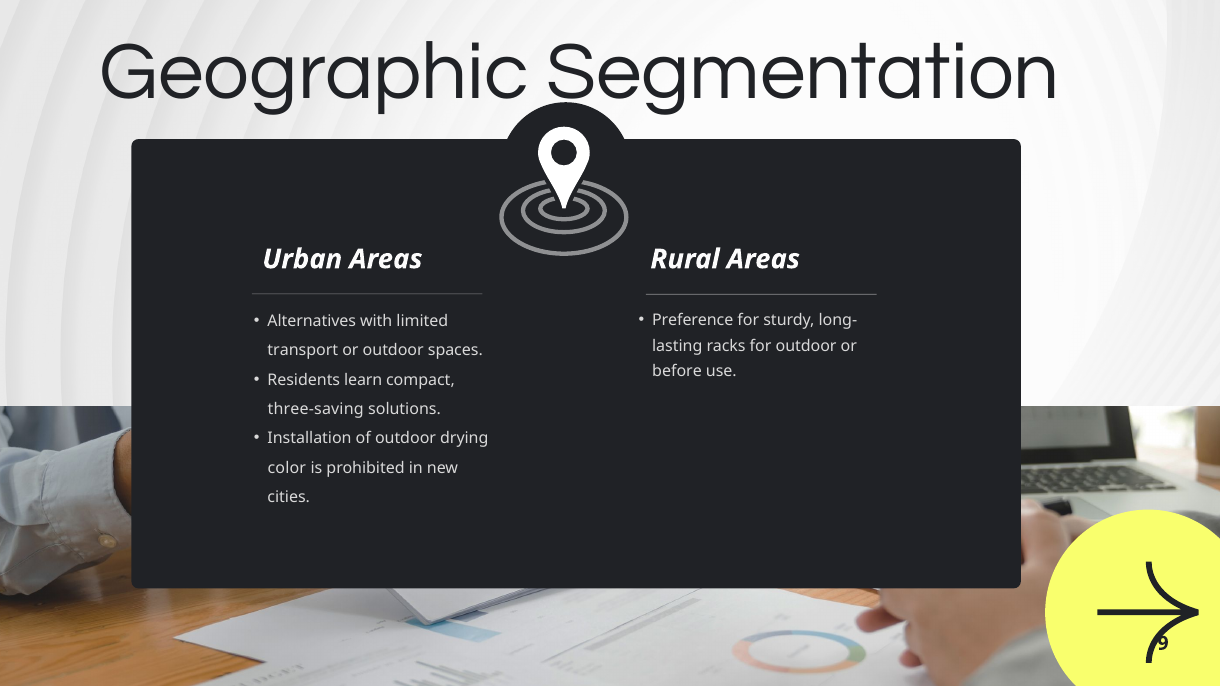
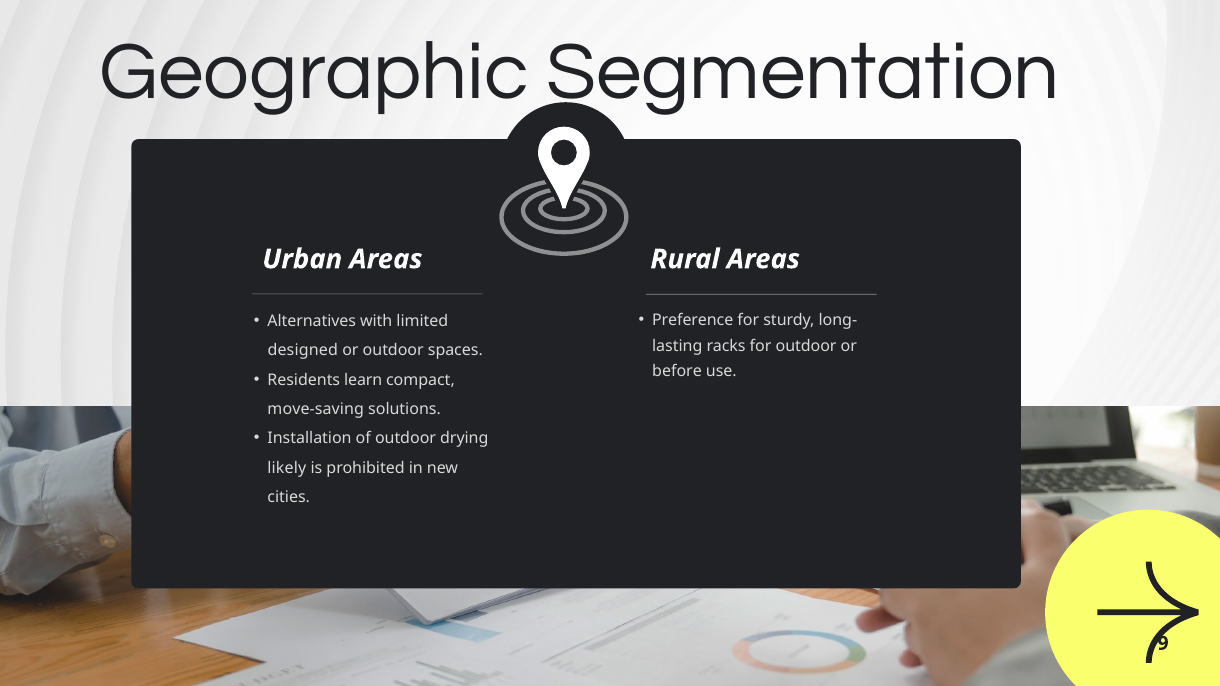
transport: transport -> designed
three-saving: three-saving -> move-saving
color: color -> likely
